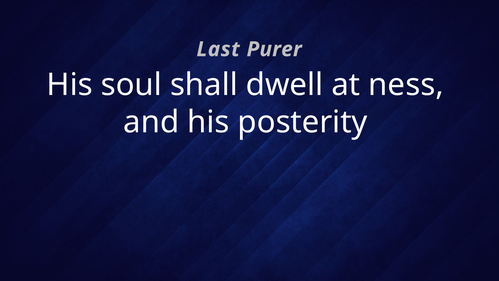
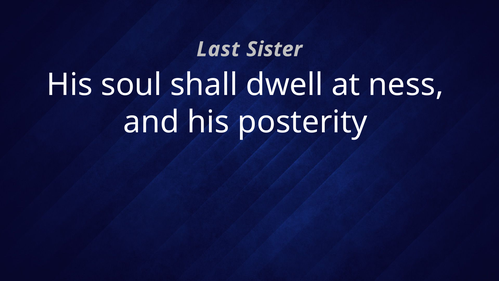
Purer: Purer -> Sister
